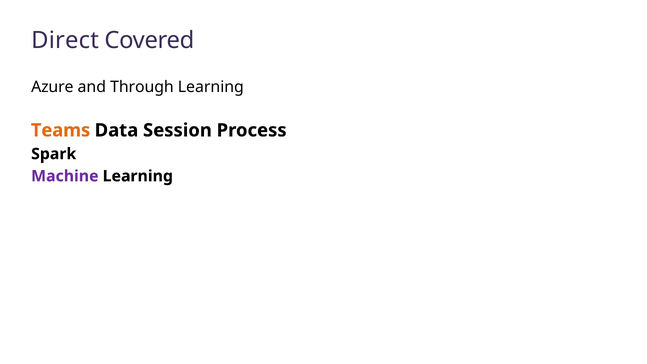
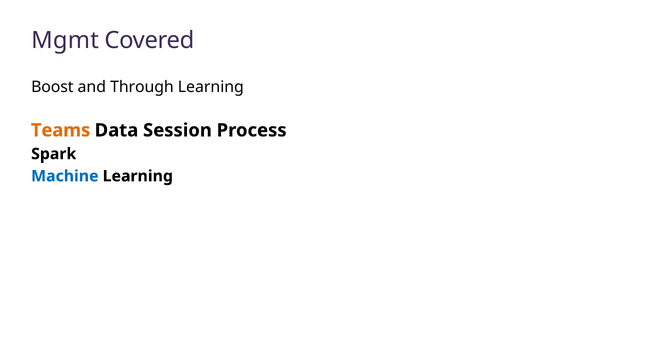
Direct: Direct -> Mgmt
Azure: Azure -> Boost
Machine colour: purple -> blue
